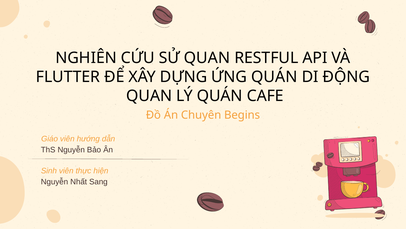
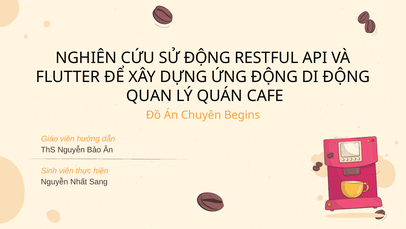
SỬ QUAN: QUAN -> ĐỘNG
ỨNG QUÁN: QUÁN -> ĐỘNG
